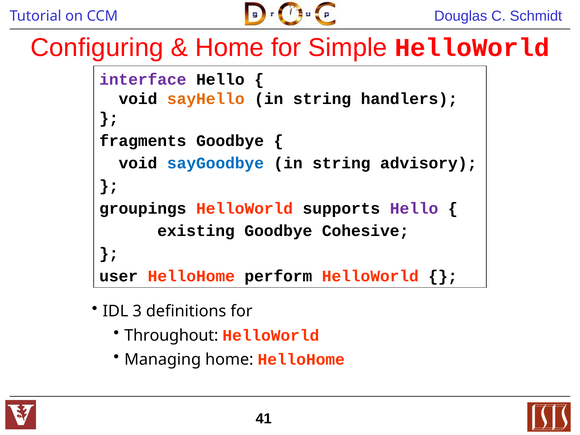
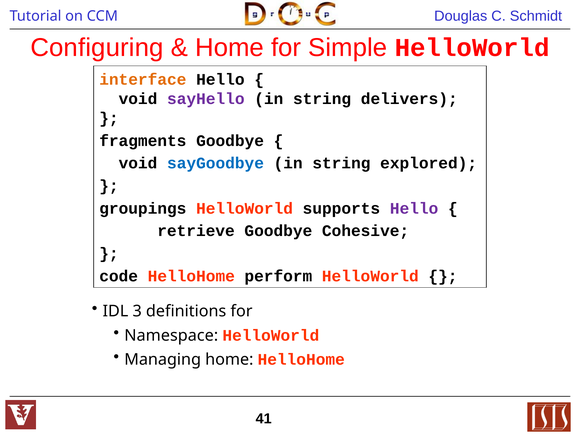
interface colour: purple -> orange
sayHello colour: orange -> purple
handlers: handlers -> delivers
advisory: advisory -> explored
existing: existing -> retrieve
user: user -> code
Throughout: Throughout -> Namespace
